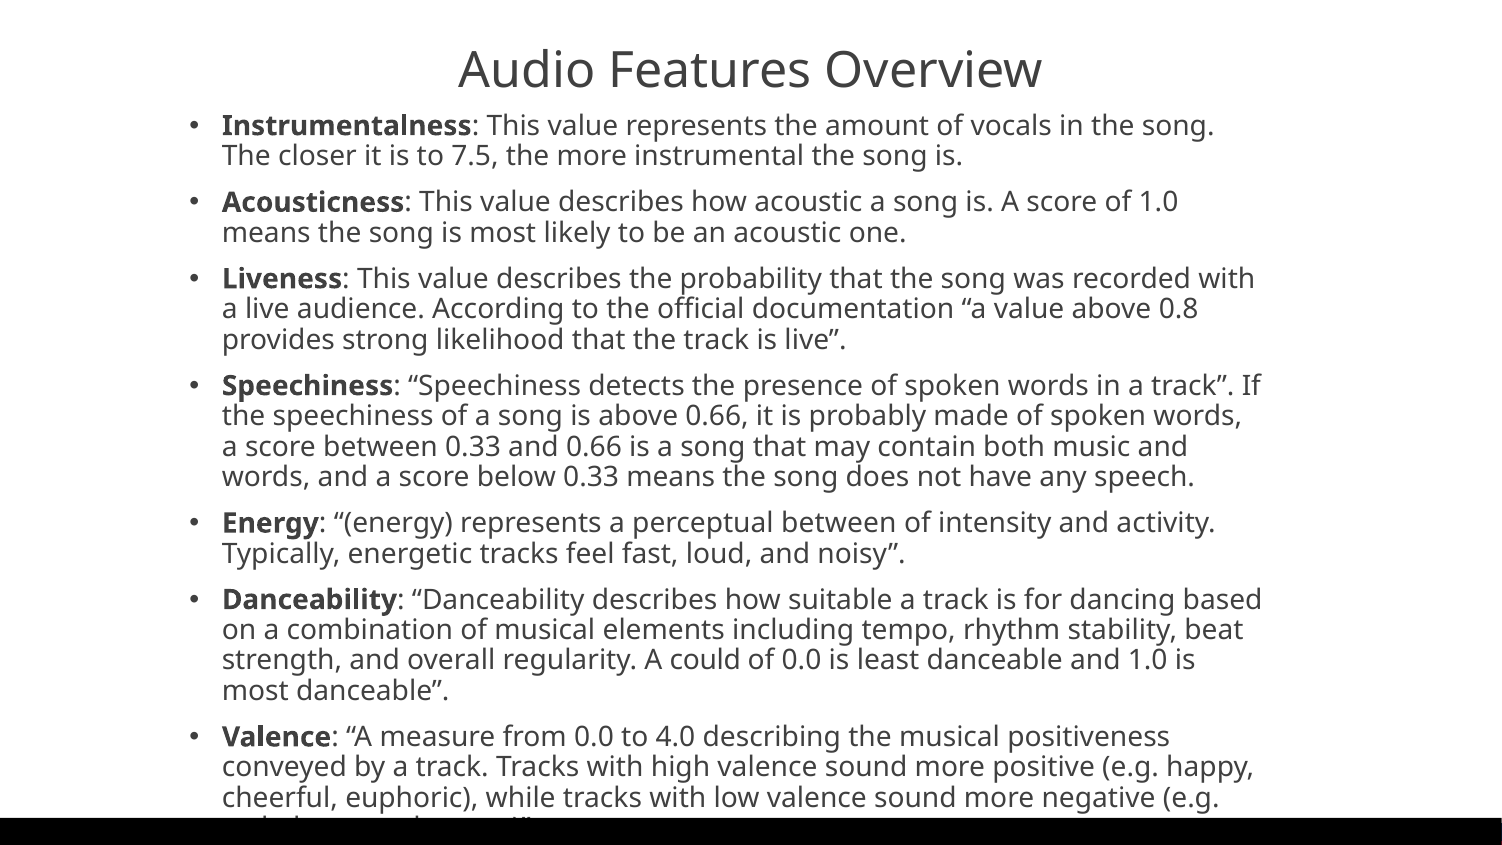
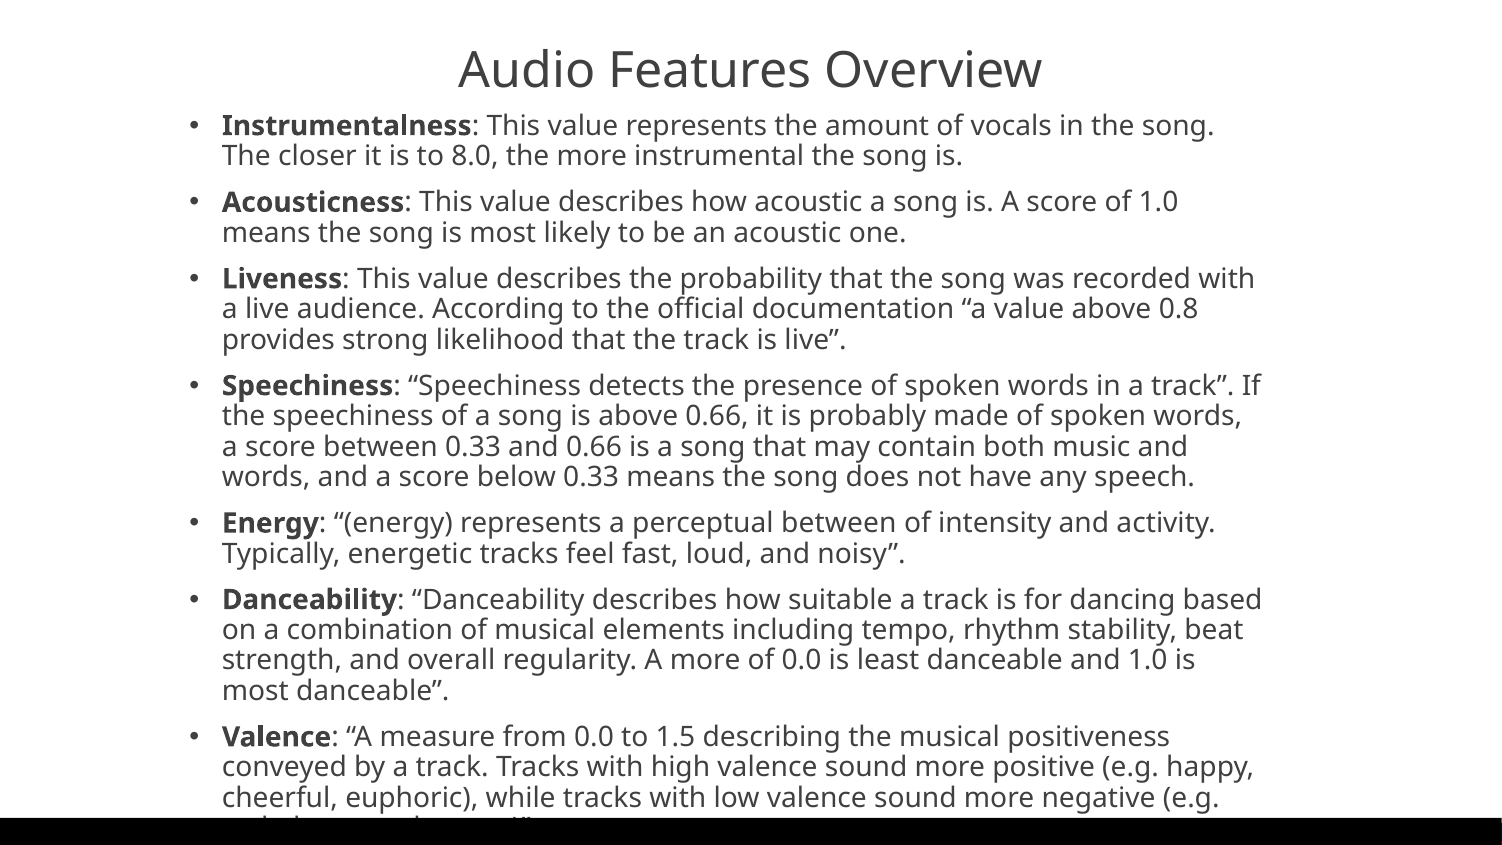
7.5: 7.5 -> 8.0
A could: could -> more
4.0: 4.0 -> 1.5
